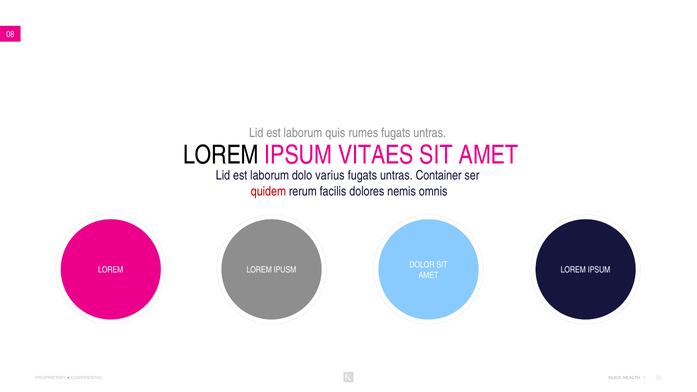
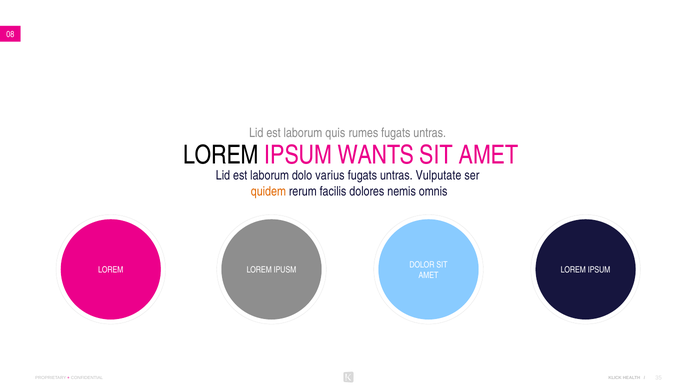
VITAES: VITAES -> WANTS
Container: Container -> Vulputate
quidem colour: red -> orange
